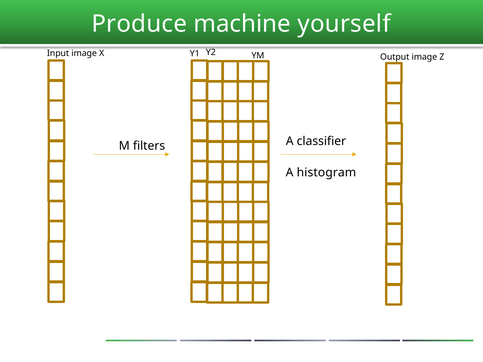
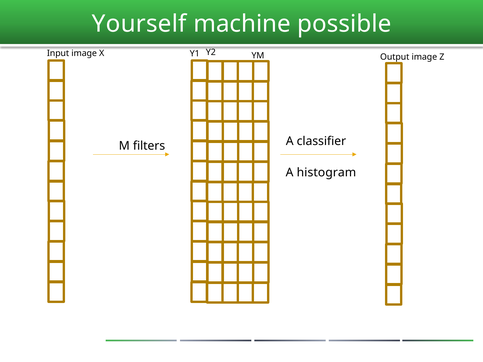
Produce: Produce -> Yourself
yourself: yourself -> possible
